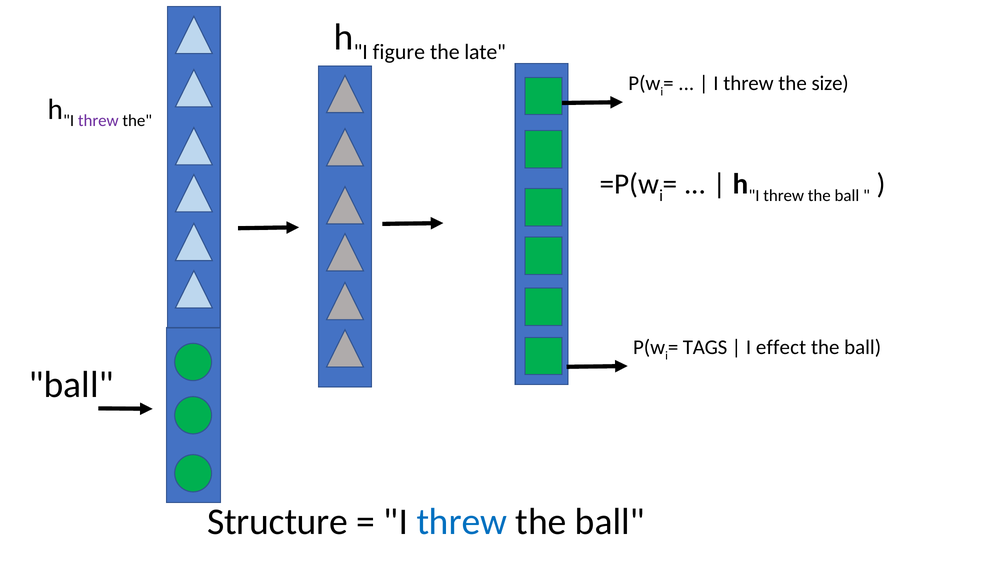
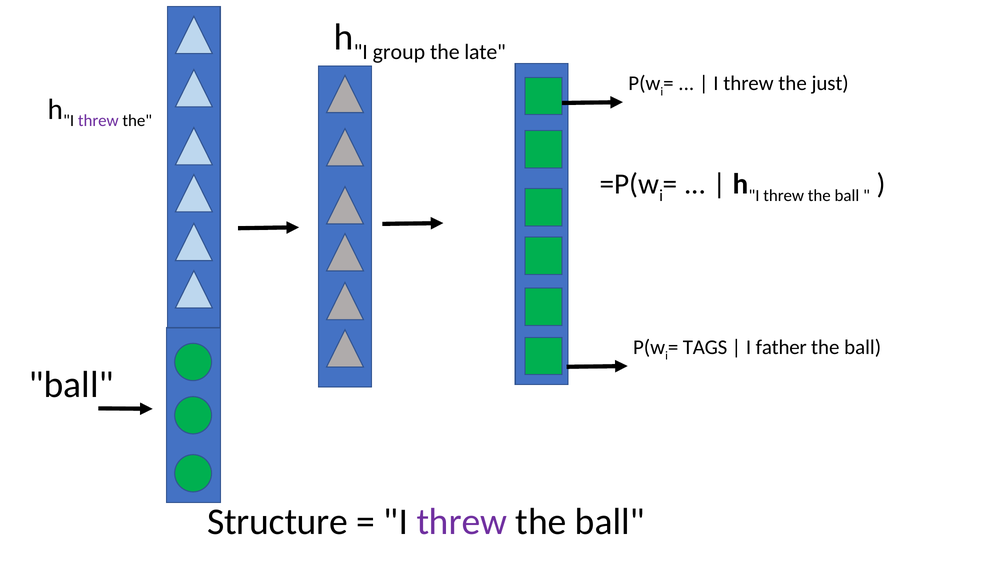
figure: figure -> group
size: size -> just
effect: effect -> father
threw at (462, 521) colour: blue -> purple
